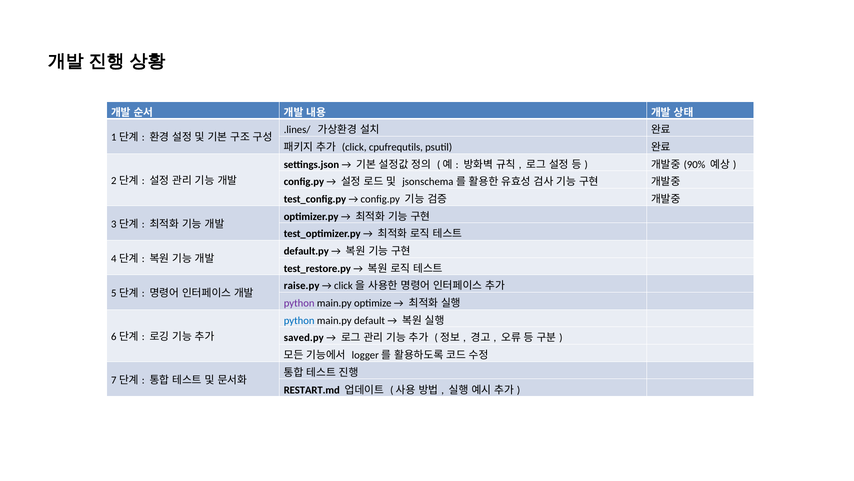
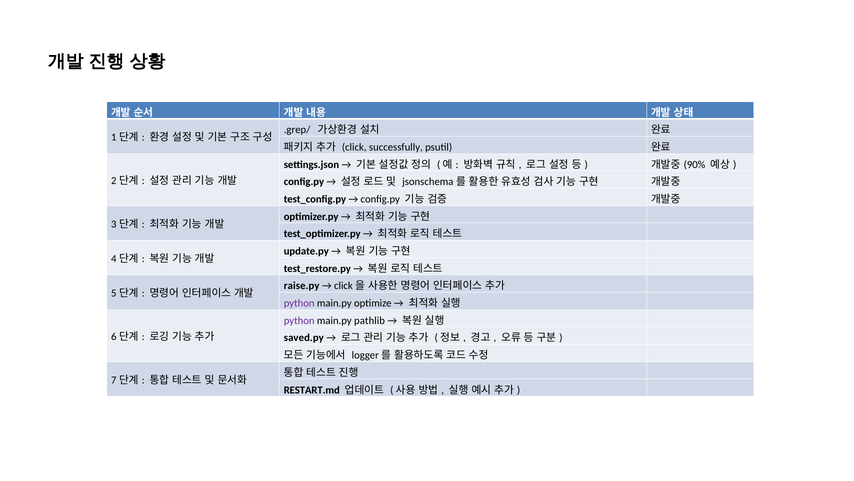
.lines/: .lines/ -> .grep/
cpufrequtils: cpufrequtils -> successfully
default.py: default.py -> update.py
python at (299, 320) colour: blue -> purple
default: default -> pathlib
